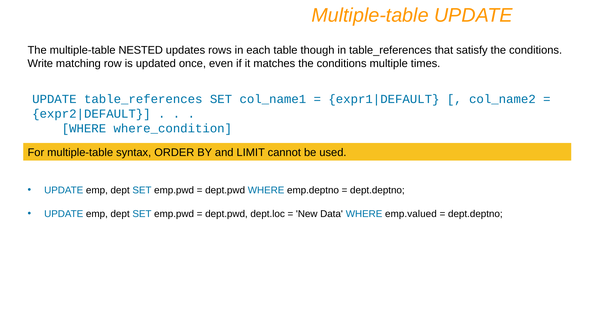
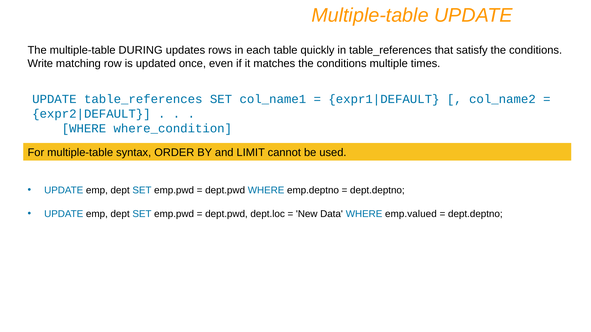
NESTED: NESTED -> DURING
though: though -> quickly
